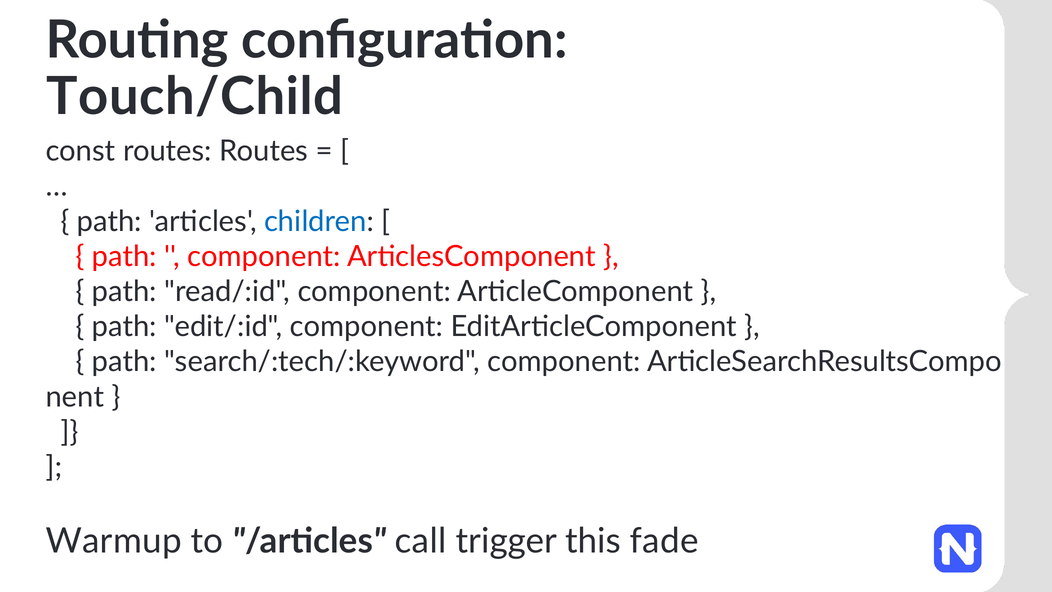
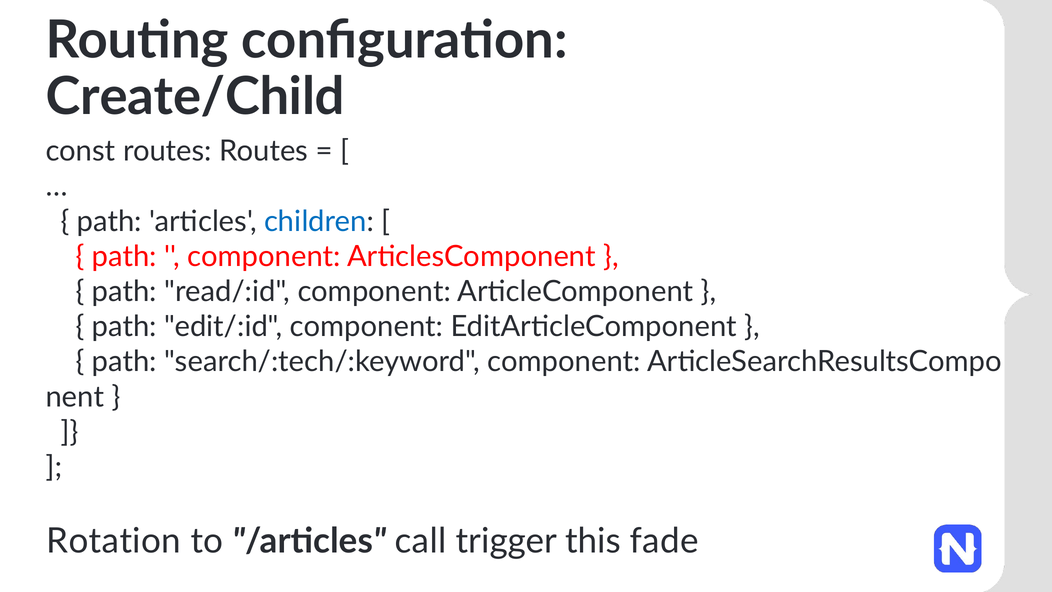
Touch/Child: Touch/Child -> Create/Child
Warmup: Warmup -> Rotation
